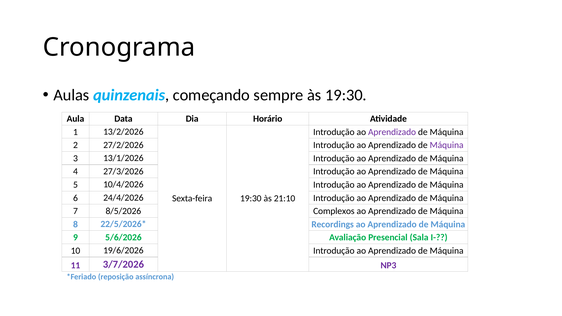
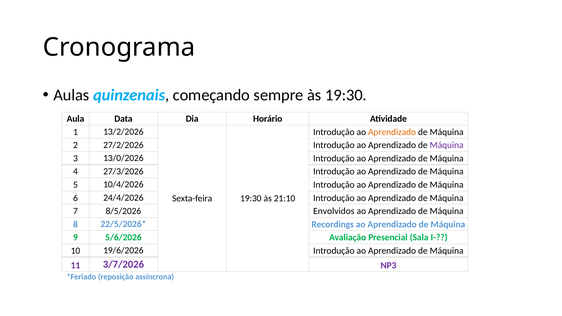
Aprendizado at (392, 132) colour: purple -> orange
13/1/2026: 13/1/2026 -> 13/0/2026
Complexos: Complexos -> Envolvidos
